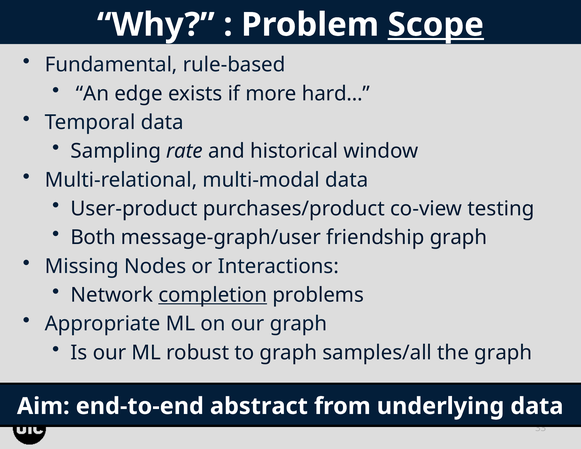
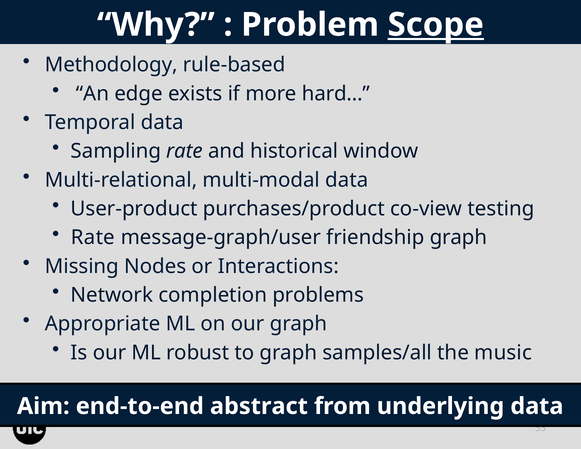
Fundamental: Fundamental -> Methodology
Both at (93, 237): Both -> Rate
completion underline: present -> none
the graph: graph -> music
